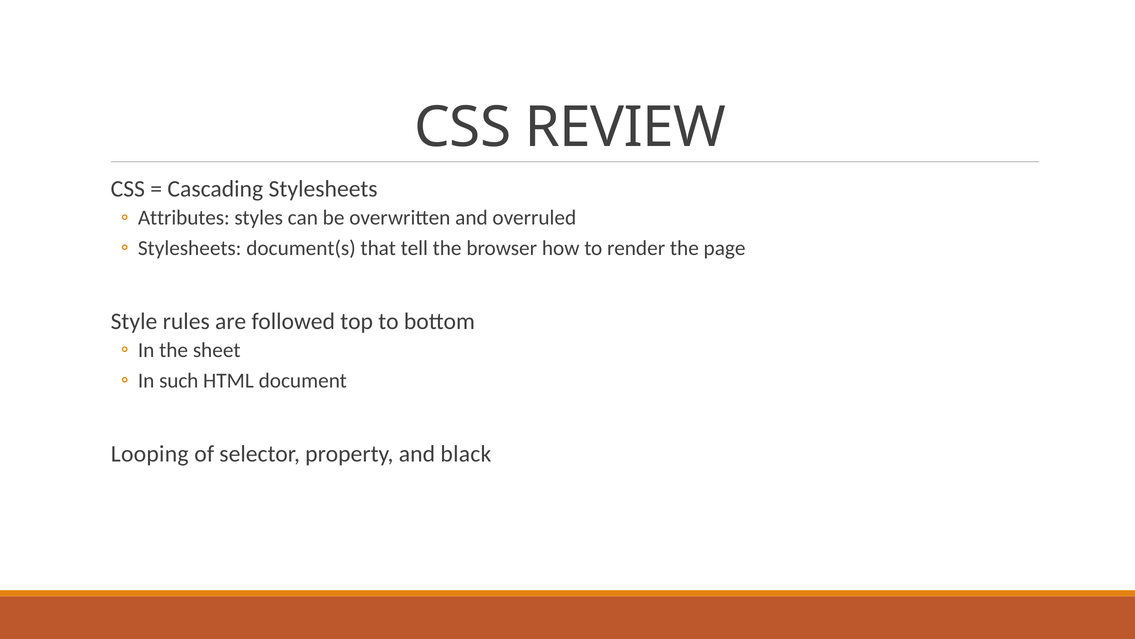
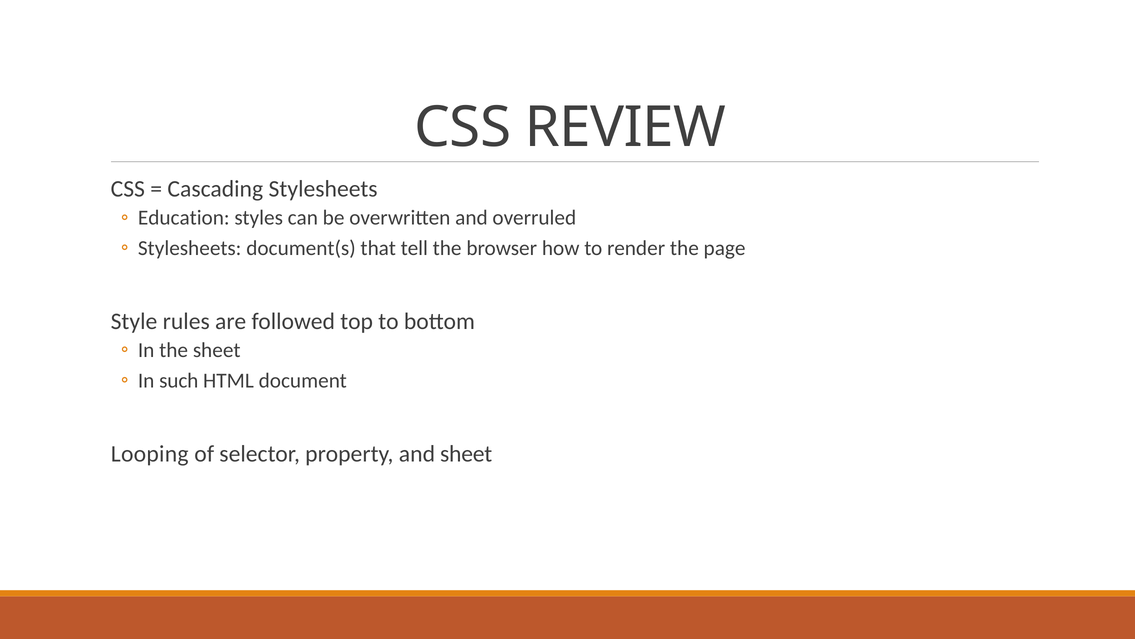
Attributes: Attributes -> Education
and black: black -> sheet
